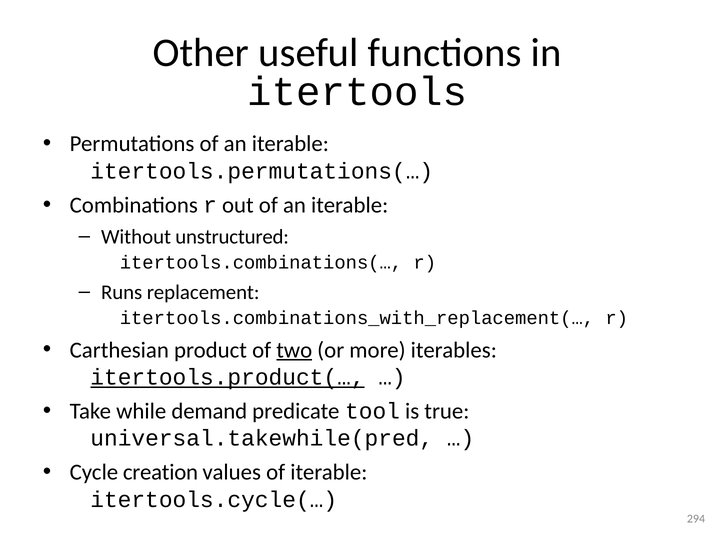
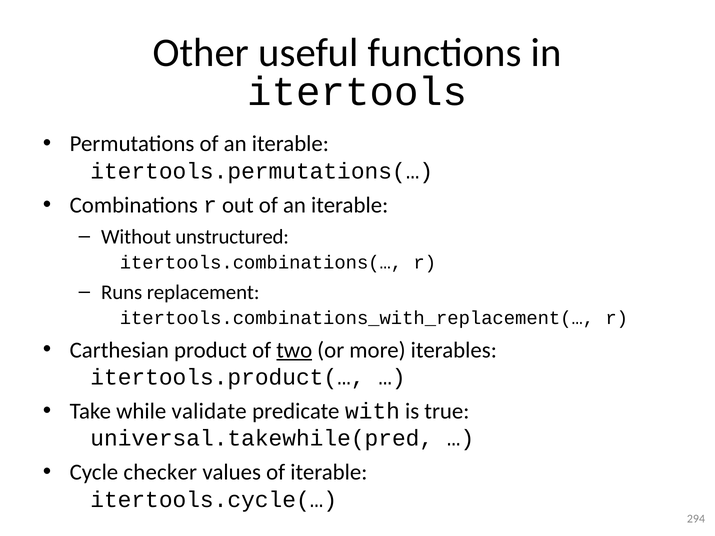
itertools.product(… underline: present -> none
demand: demand -> validate
tool: tool -> with
creation: creation -> checker
